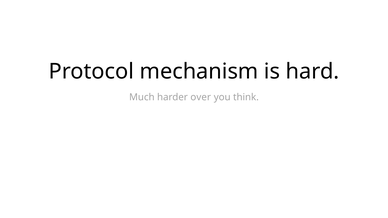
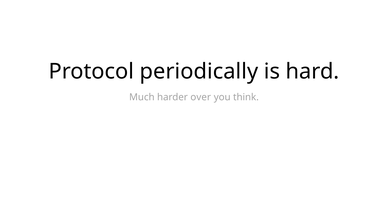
mechanism: mechanism -> periodically
